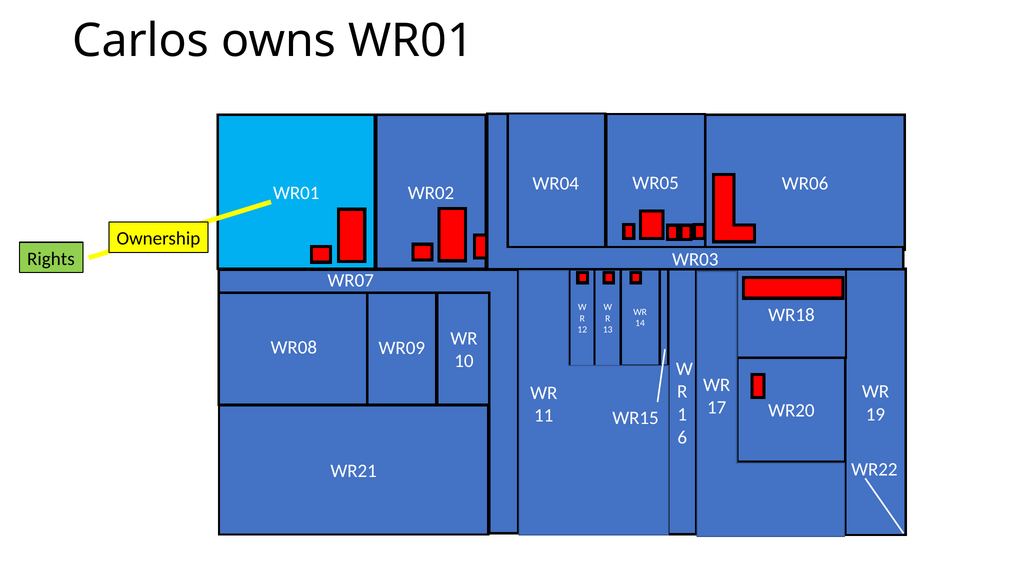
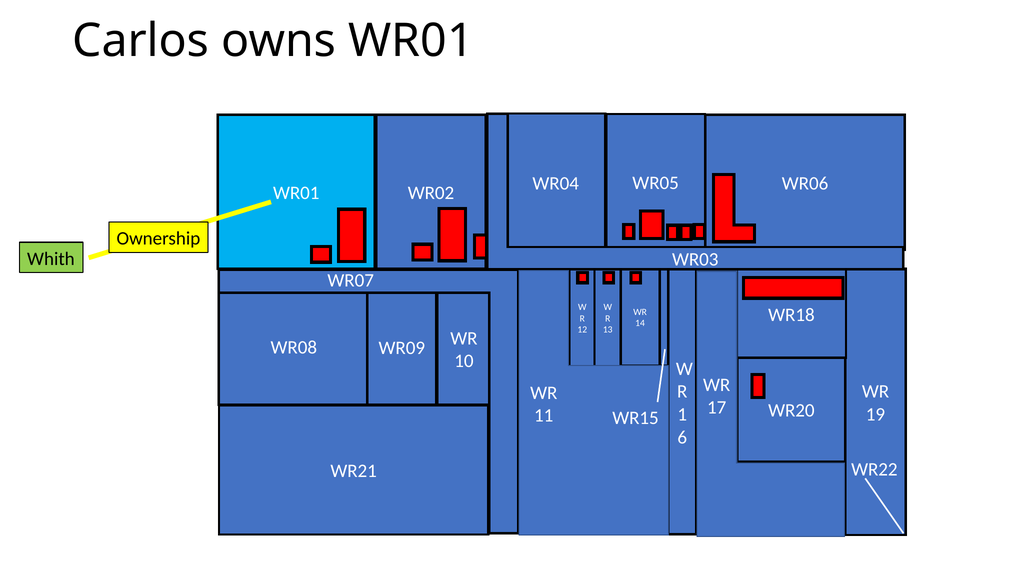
Rights: Rights -> Whith
